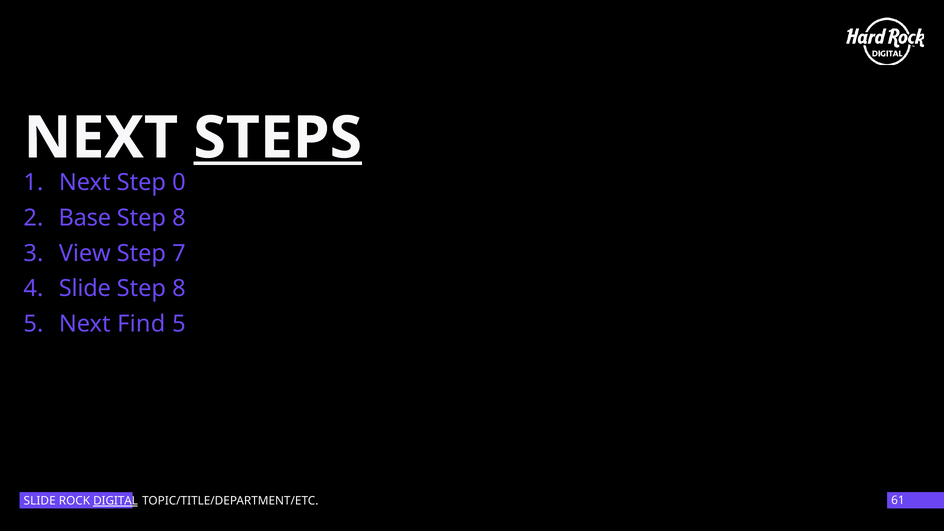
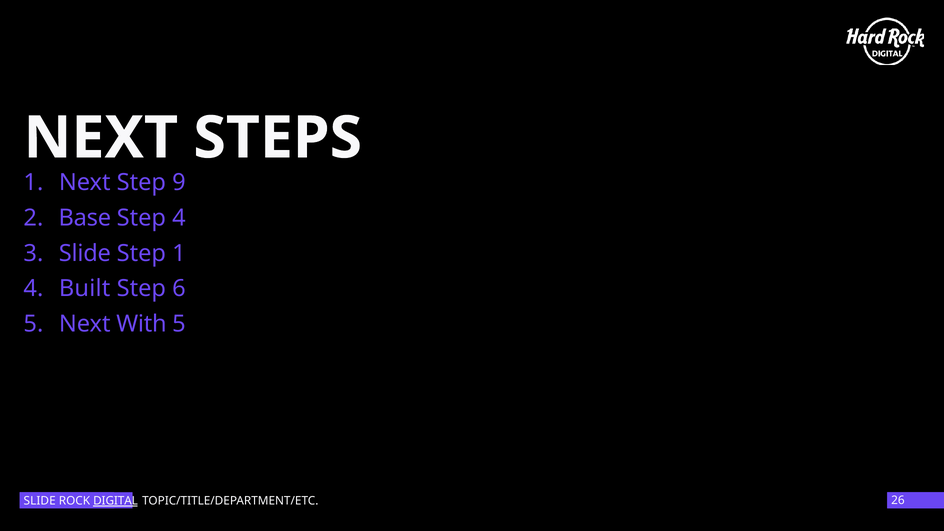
STEPS underline: present -> none
0: 0 -> 9
8 at (179, 218): 8 -> 4
3 View: View -> Slide
Step 7: 7 -> 1
4 Slide: Slide -> Built
8 at (179, 289): 8 -> 6
Find: Find -> With
61: 61 -> 26
